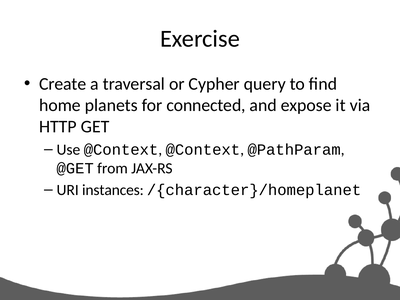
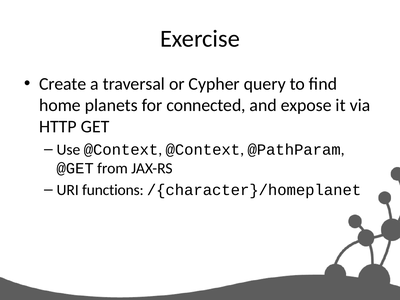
instances: instances -> functions
